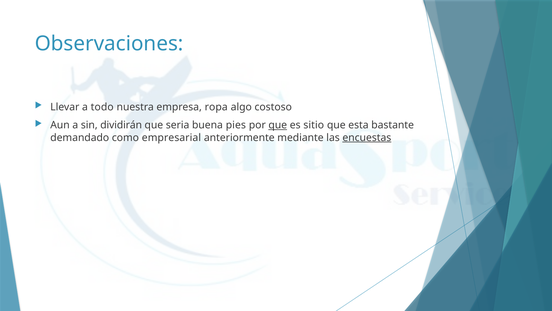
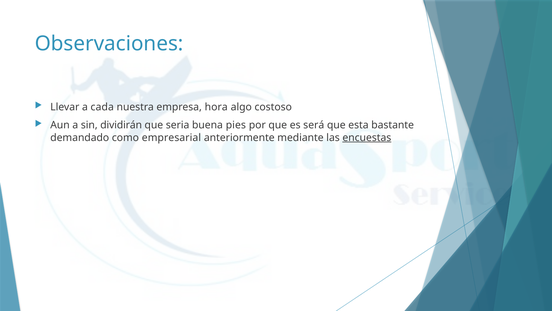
todo: todo -> cada
ropa: ropa -> hora
que at (278, 125) underline: present -> none
sitio: sitio -> será
